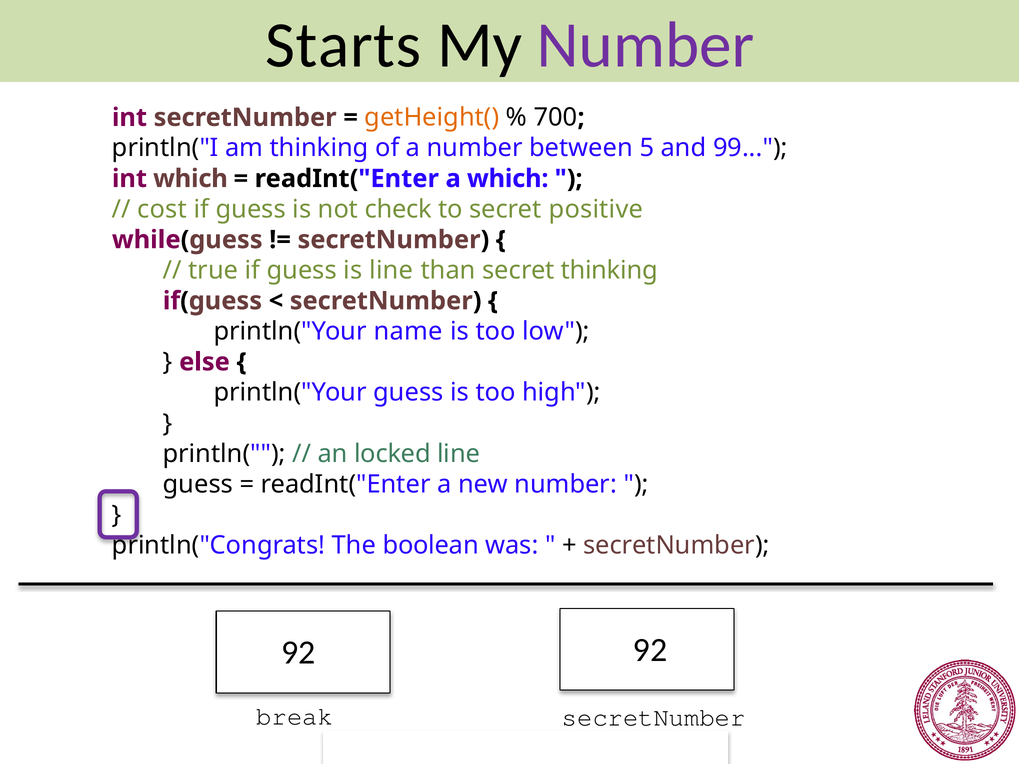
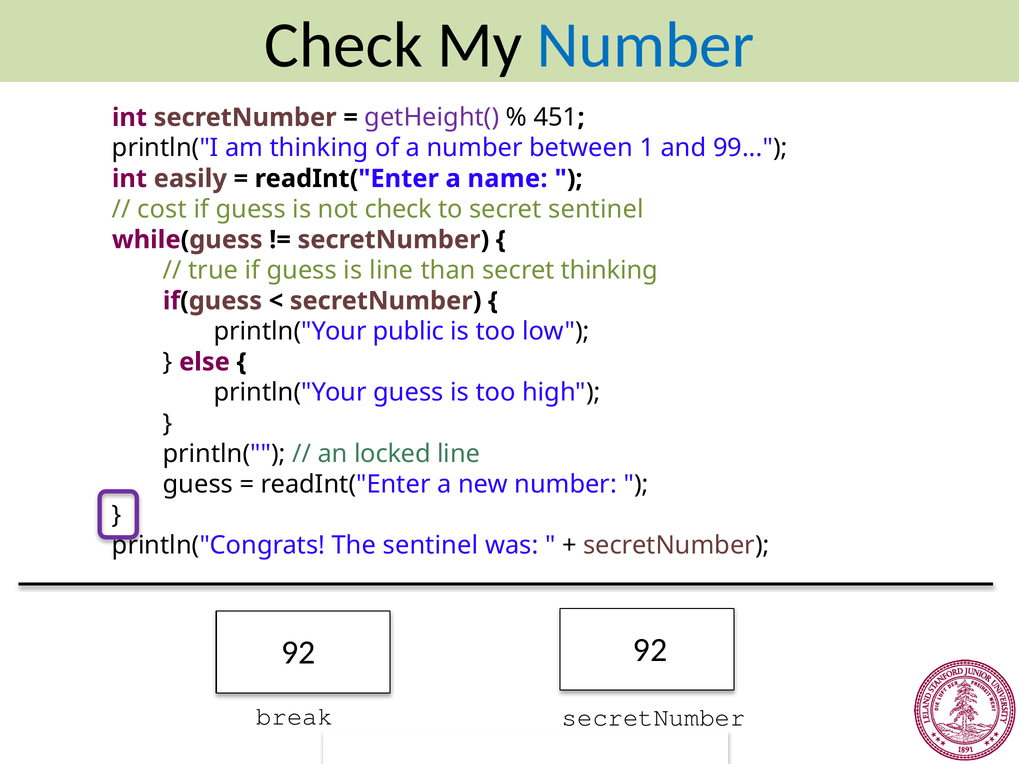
Starts at (343, 45): Starts -> Check
Number at (646, 45) colour: purple -> blue
getHeight( colour: orange -> purple
700: 700 -> 451
5: 5 -> 1
int which: which -> easily
a which: which -> name
secret positive: positive -> sentinel
name: name -> public
The boolean: boolean -> sentinel
